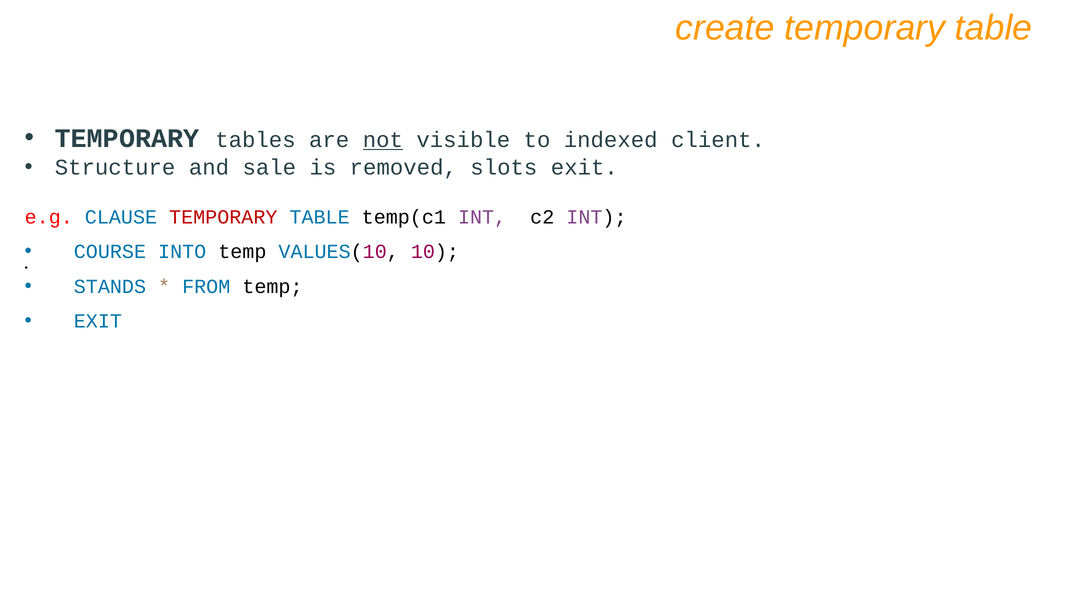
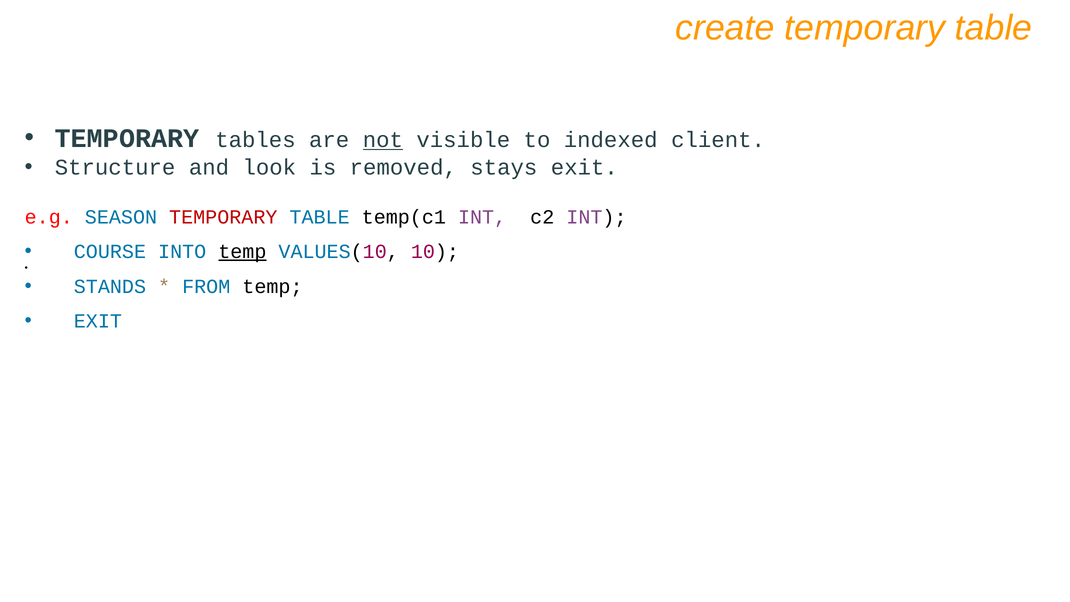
sale: sale -> look
slots: slots -> stays
CLAUSE: CLAUSE -> SEASON
temp at (242, 252) underline: none -> present
